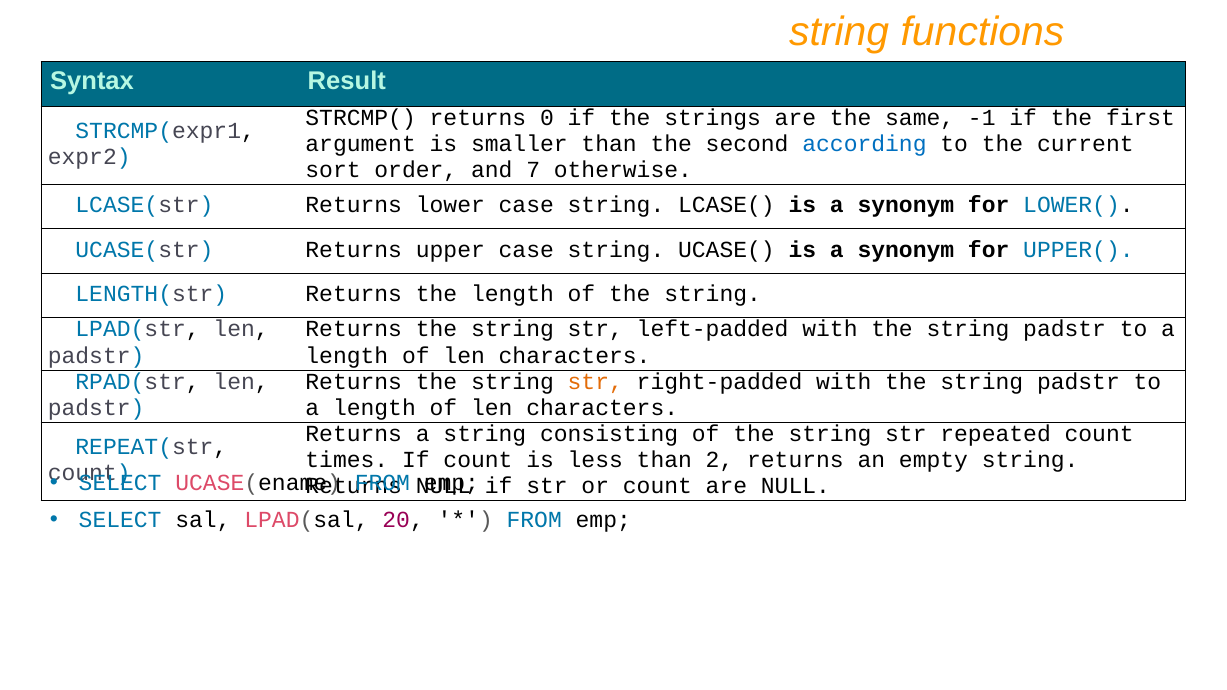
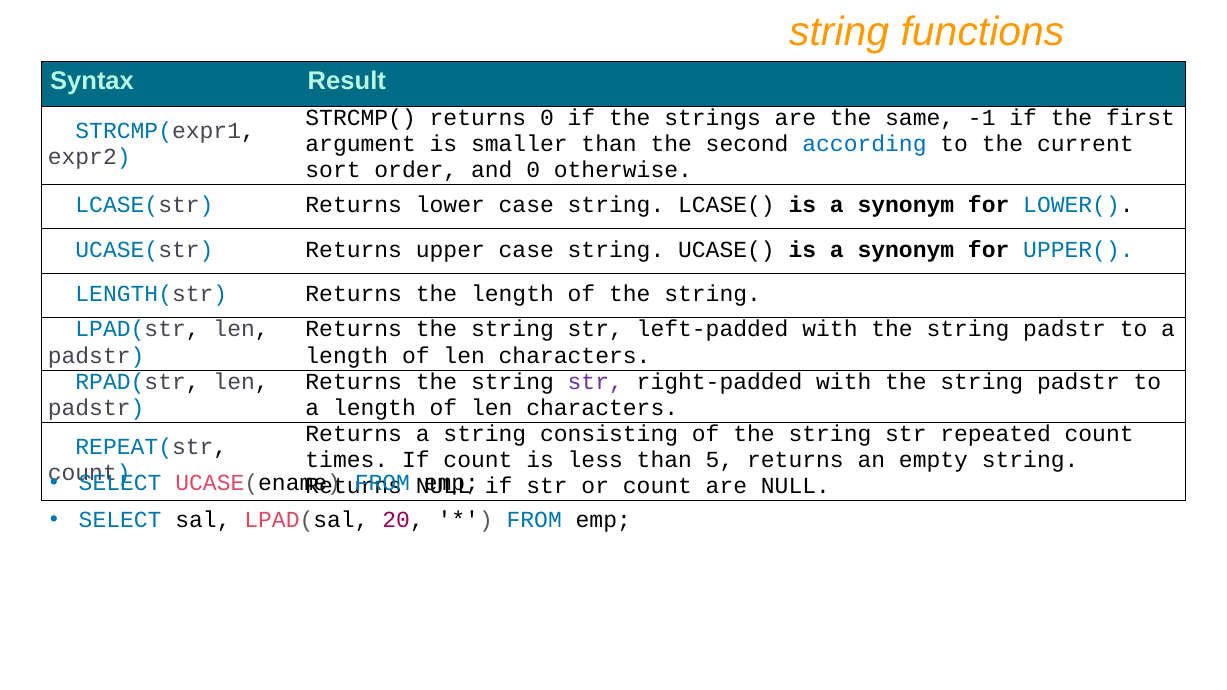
and 7: 7 -> 0
str at (595, 382) colour: orange -> purple
2: 2 -> 5
